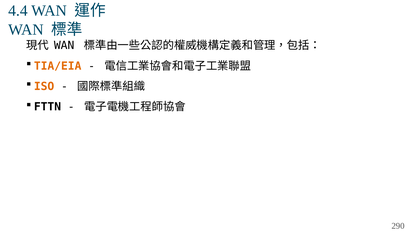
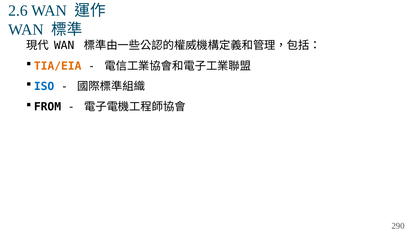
4.4: 4.4 -> 2.6
ISO colour: orange -> blue
FTTN: FTTN -> FROM
